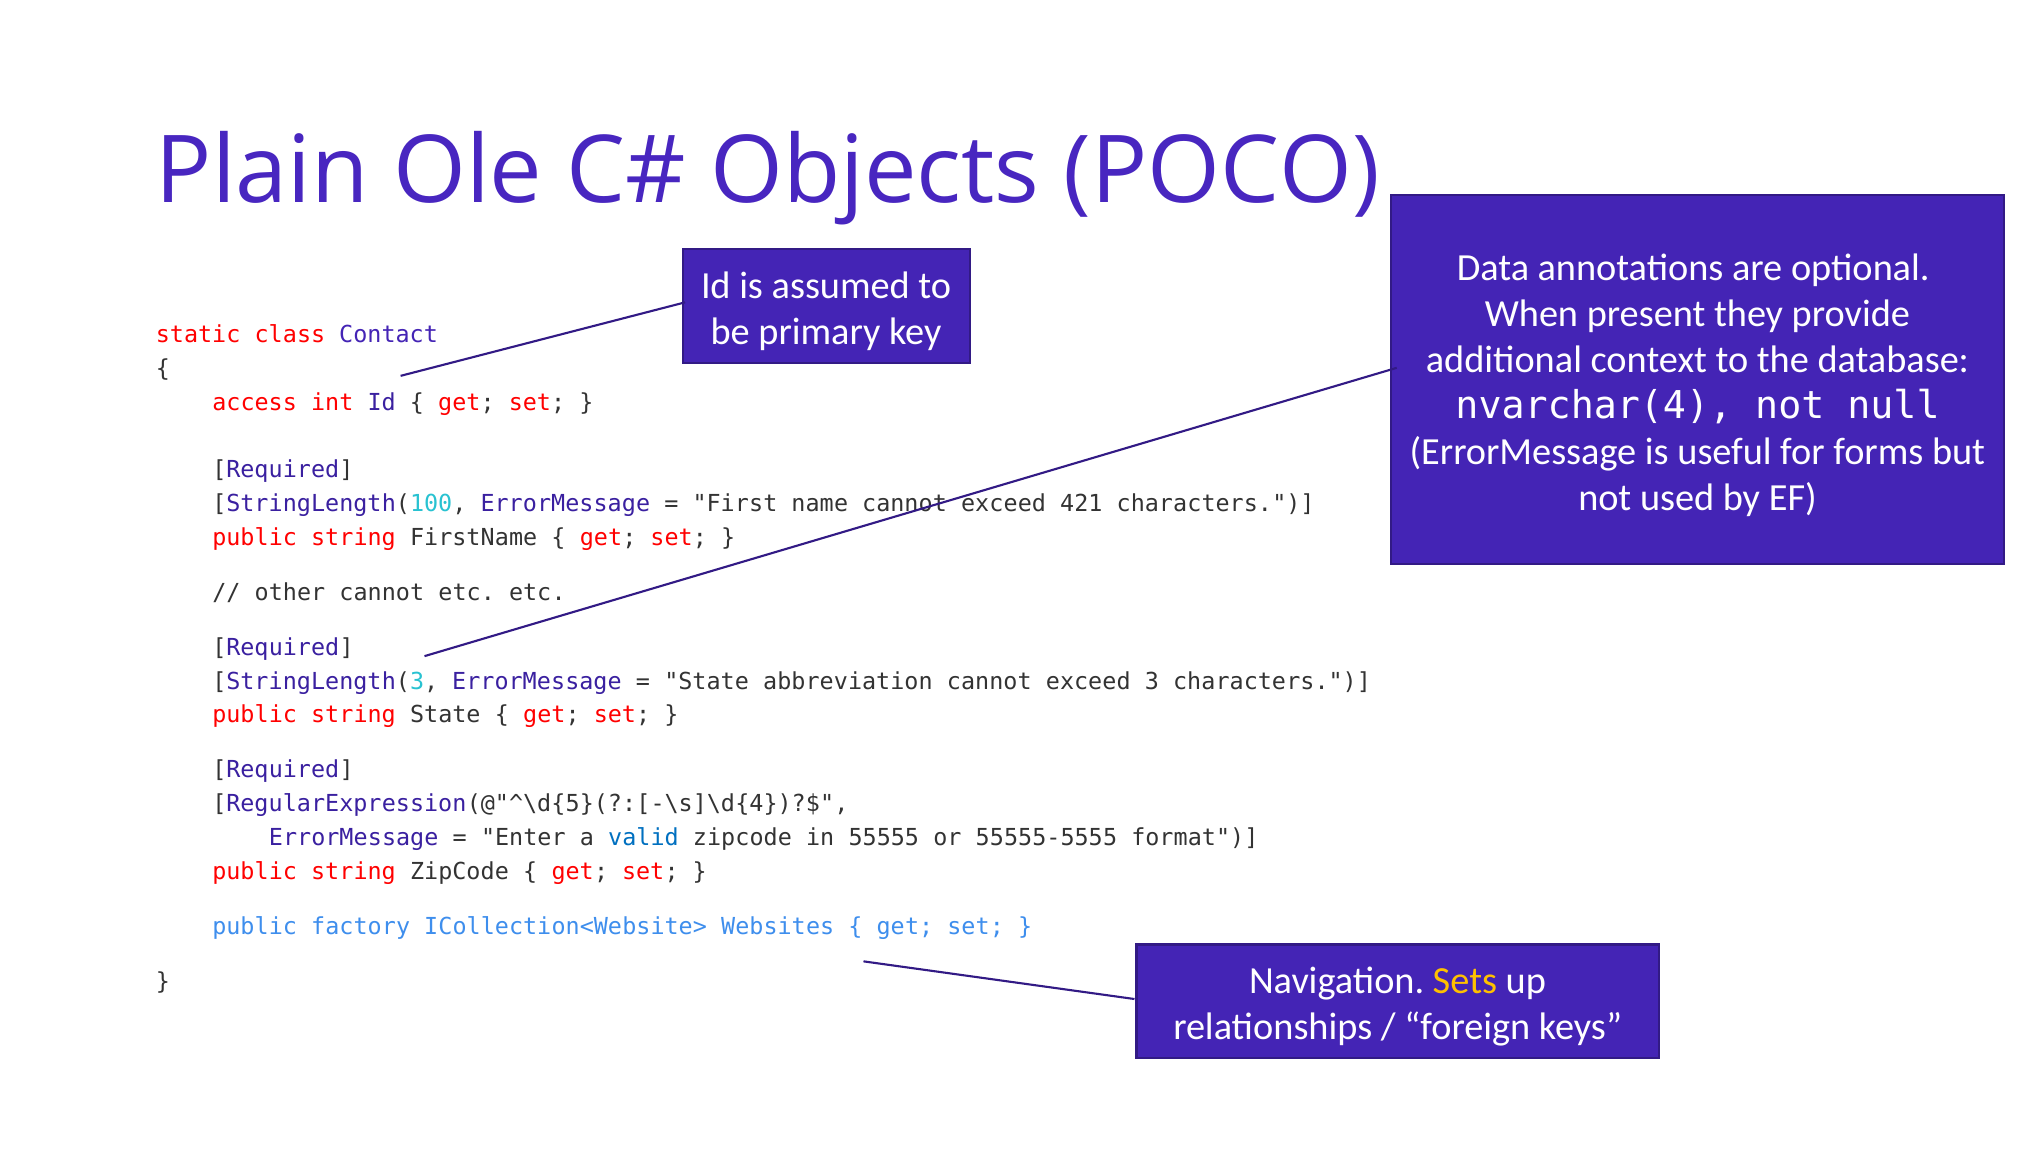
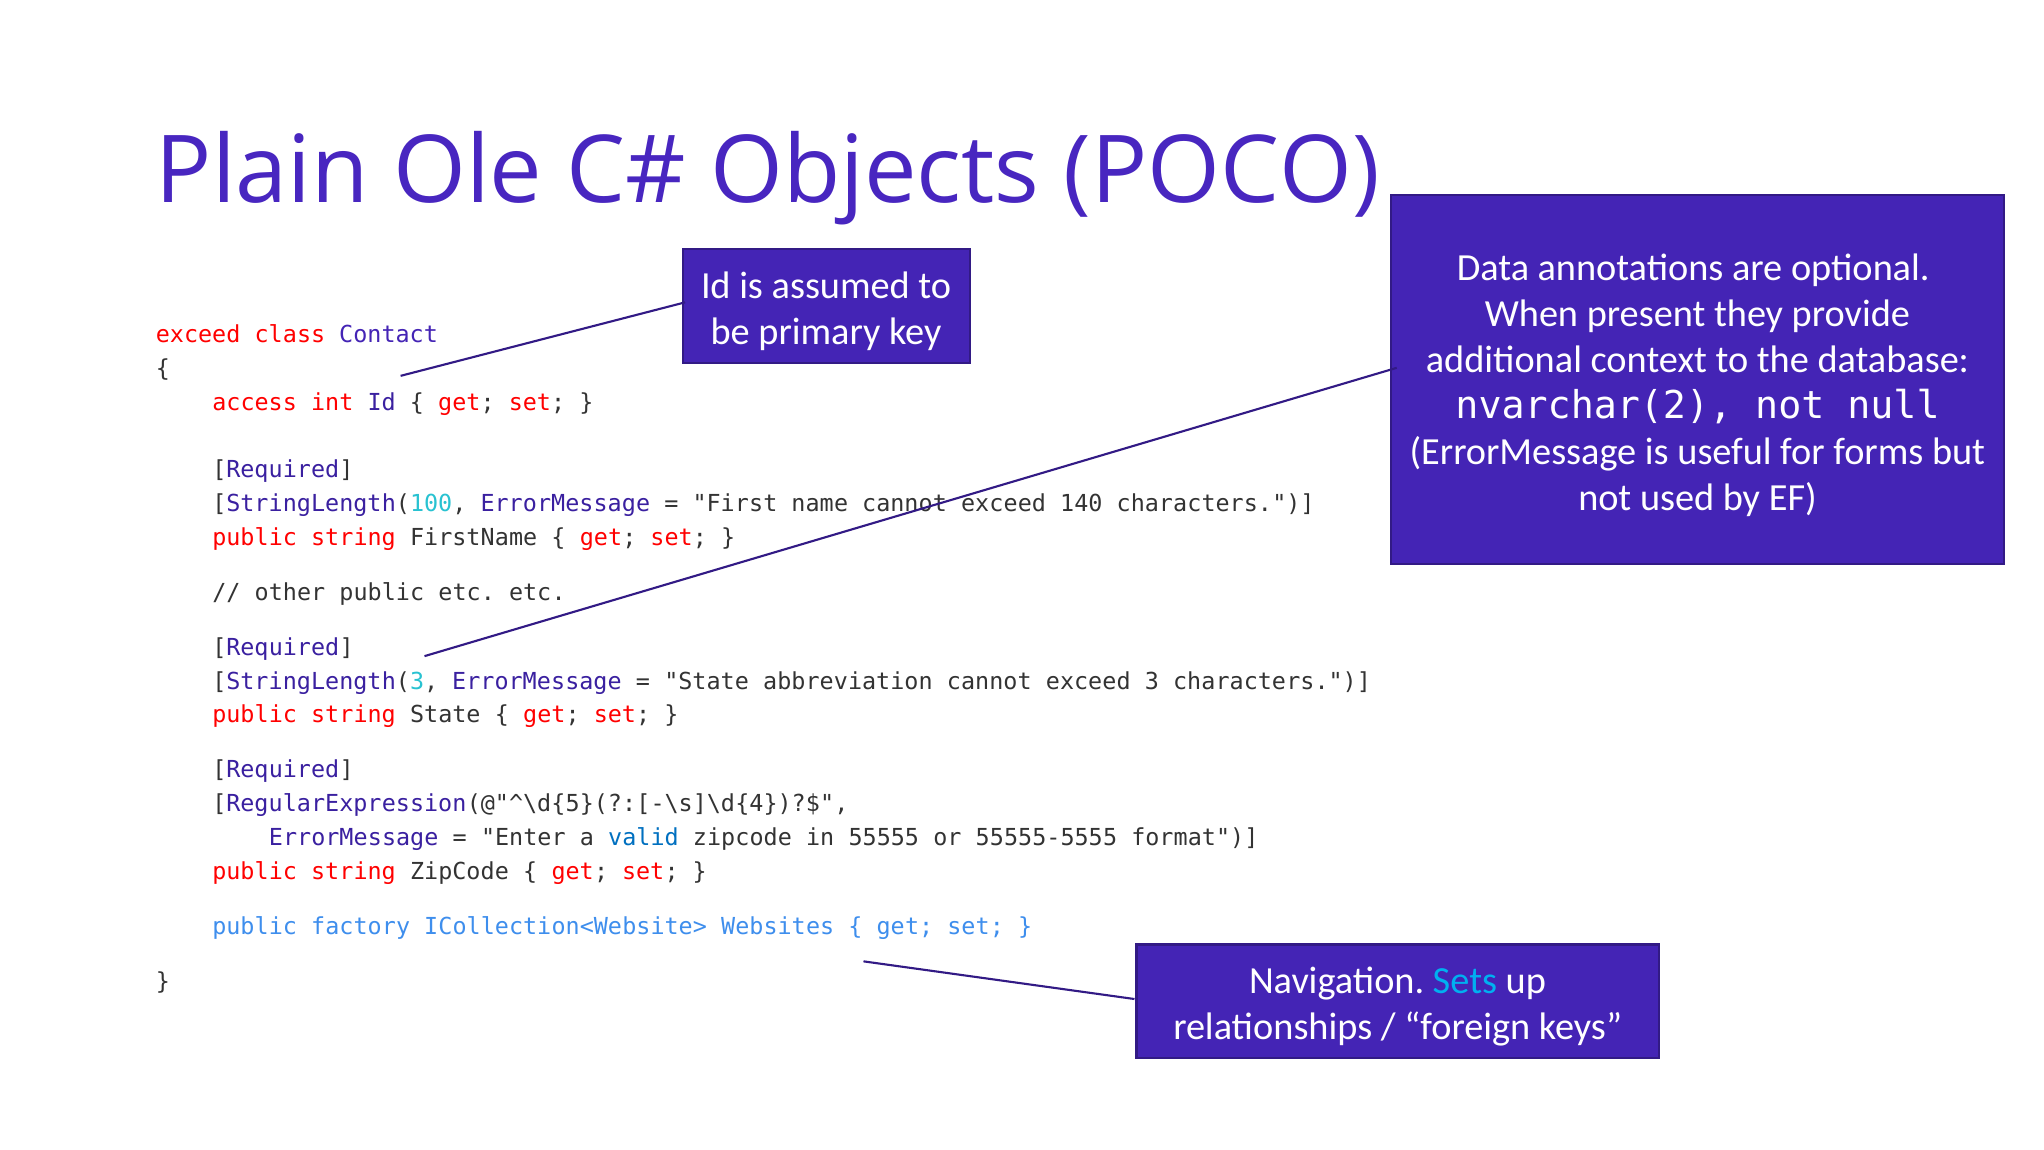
static at (198, 335): static -> exceed
nvarchar(4: nvarchar(4 -> nvarchar(2
421: 421 -> 140
other cannot: cannot -> public
Sets colour: yellow -> light blue
